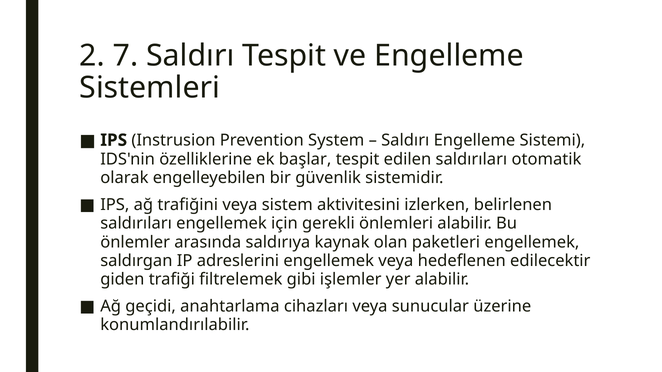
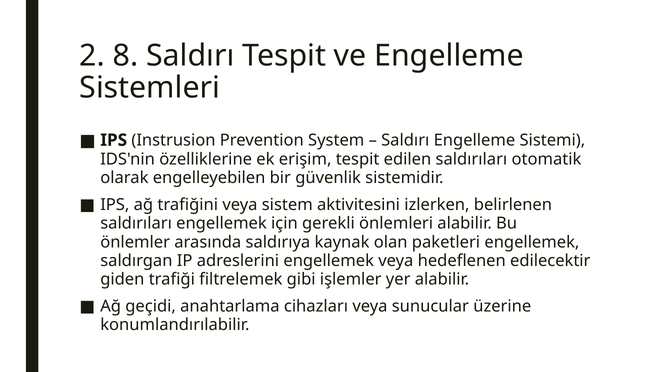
7: 7 -> 8
başlar: başlar -> erişim
